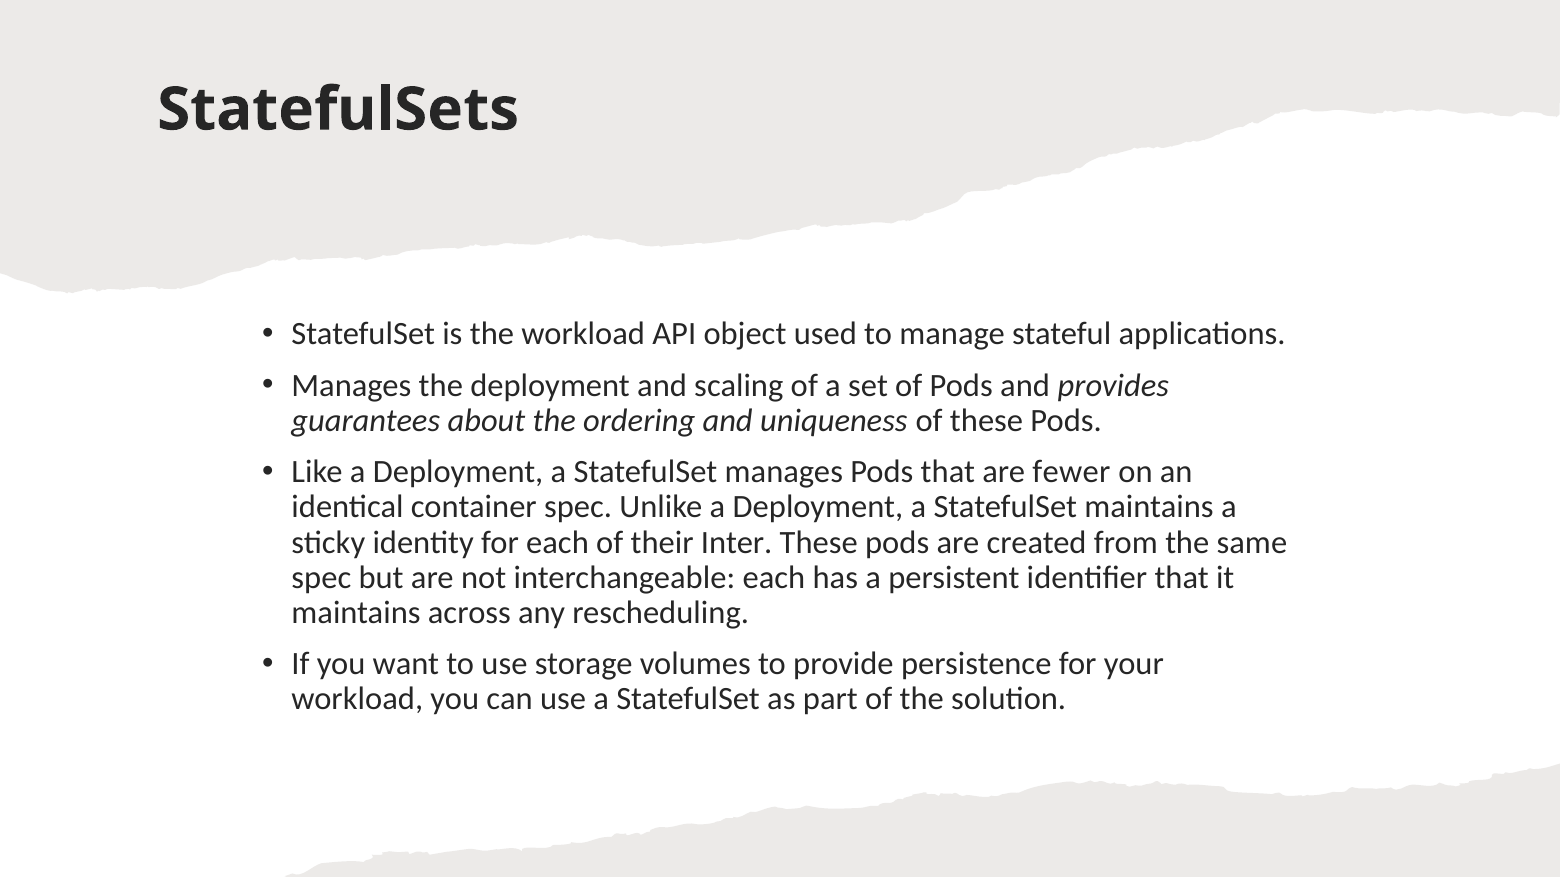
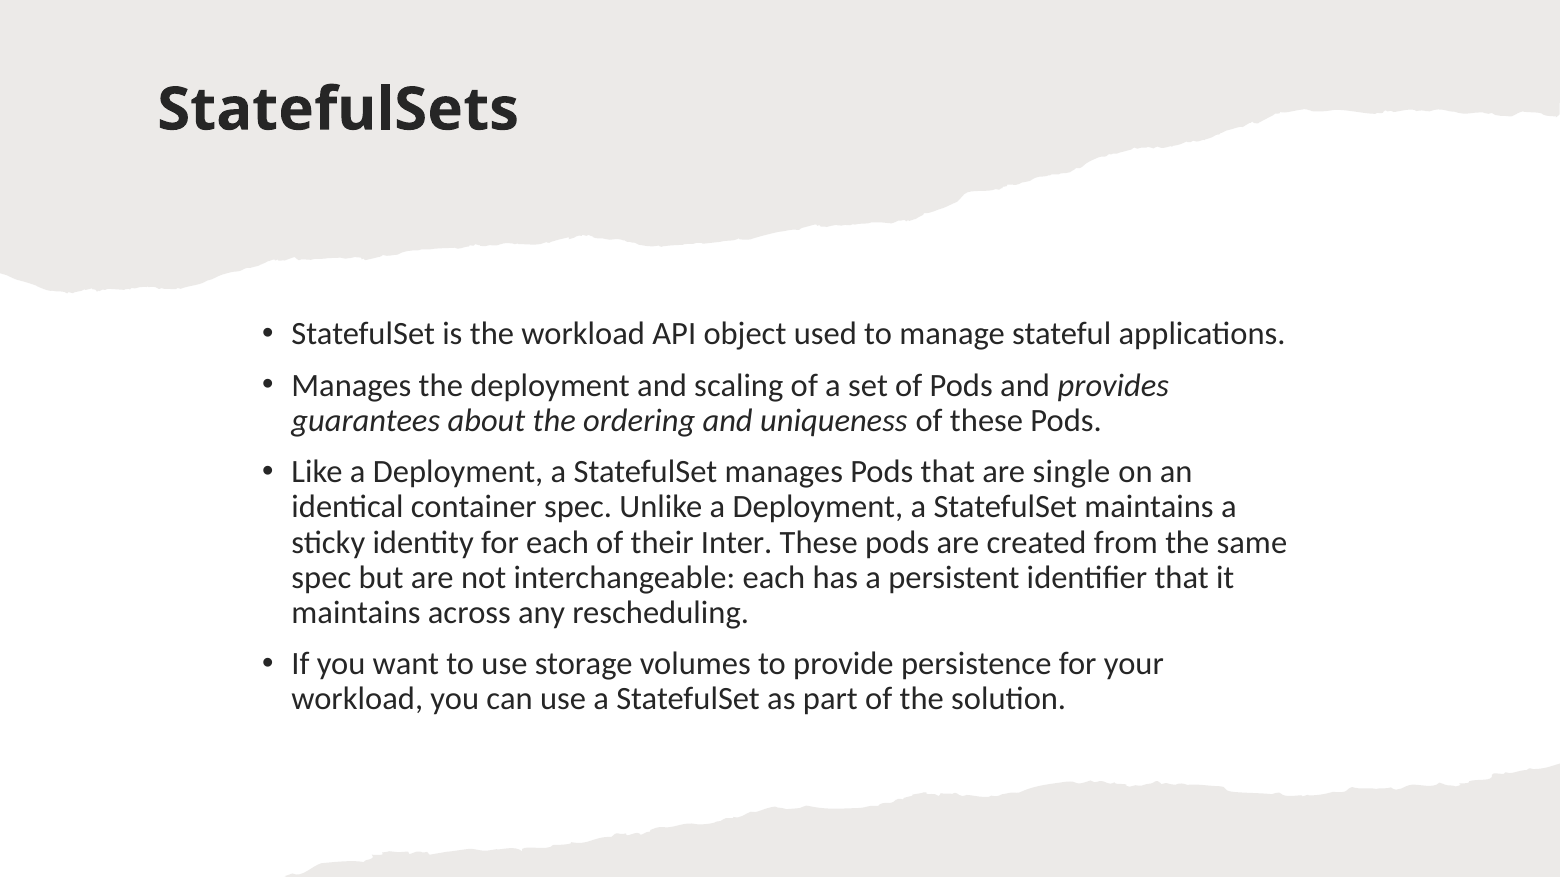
fewer: fewer -> single
